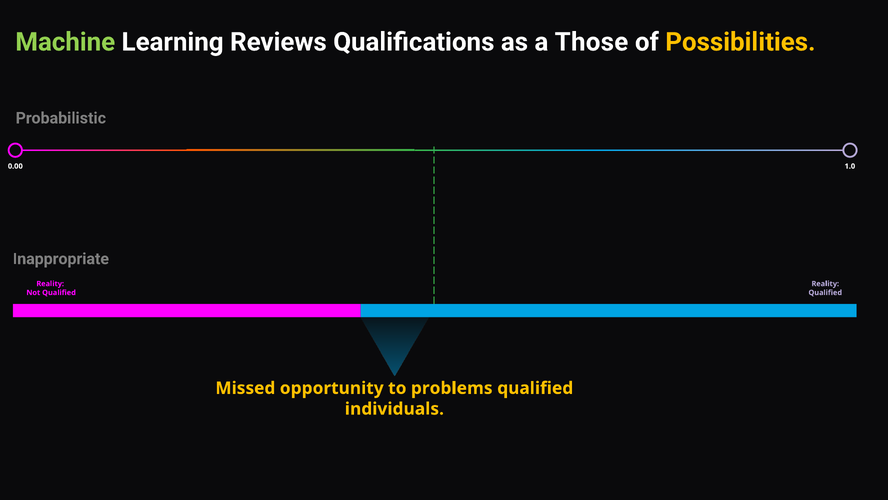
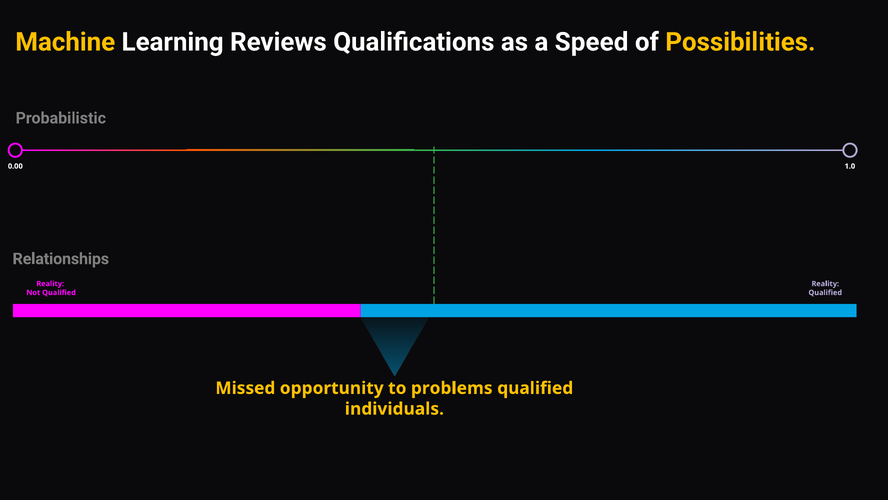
Machine colour: light green -> yellow
Those: Those -> Speed
Inappropriate: Inappropriate -> Relationships
